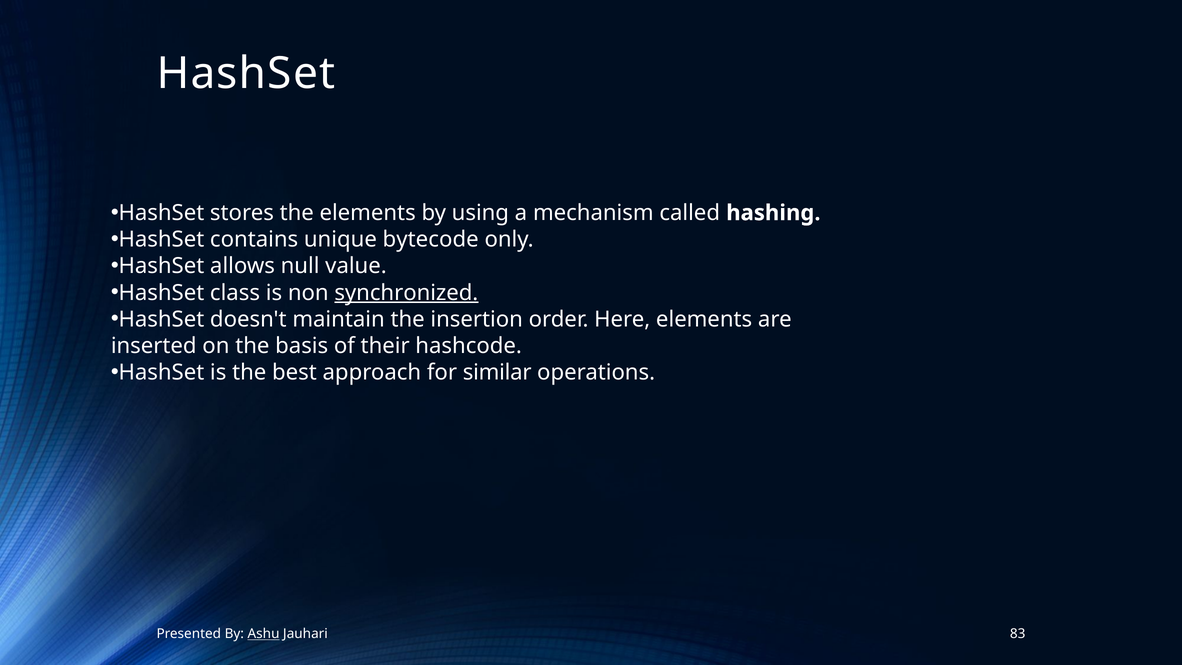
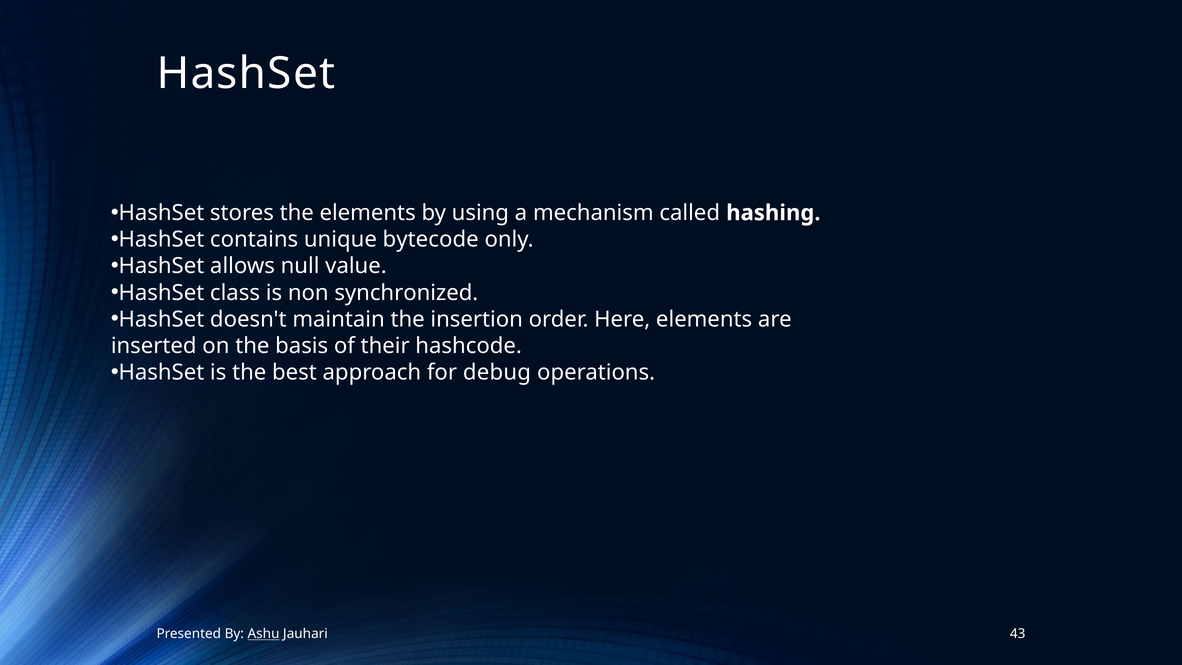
synchronized underline: present -> none
similar: similar -> debug
83: 83 -> 43
